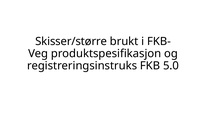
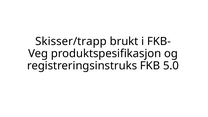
Skisser/større: Skisser/større -> Skisser/trapp
